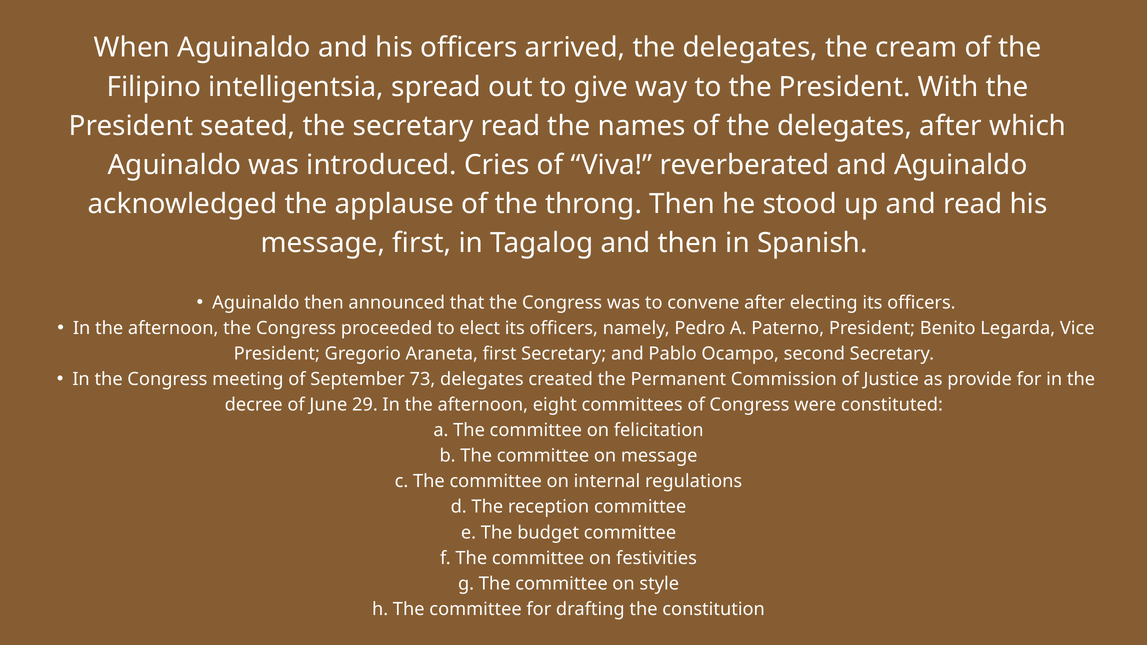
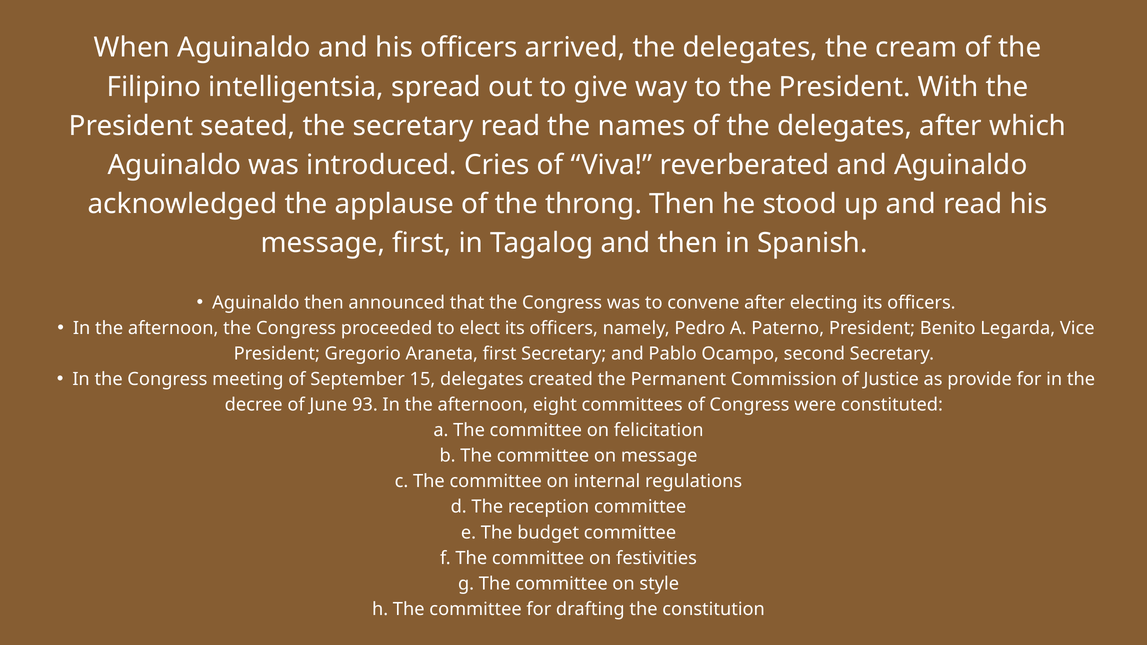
73: 73 -> 15
29: 29 -> 93
